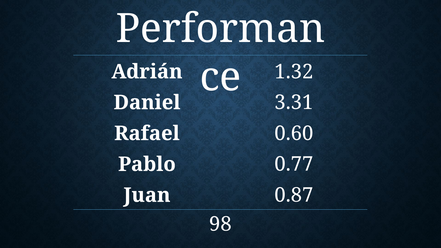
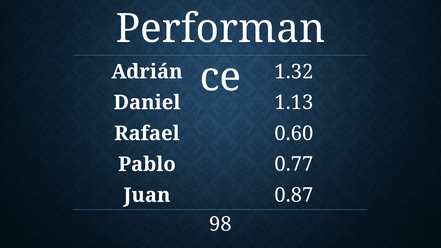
3.31: 3.31 -> 1.13
